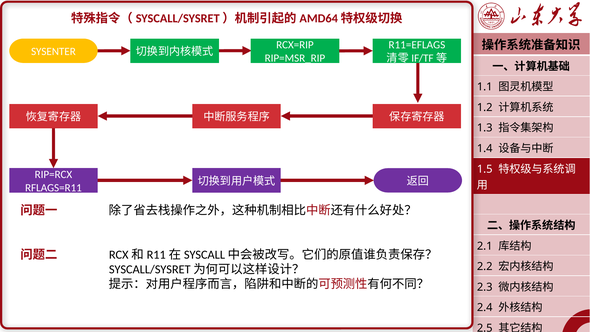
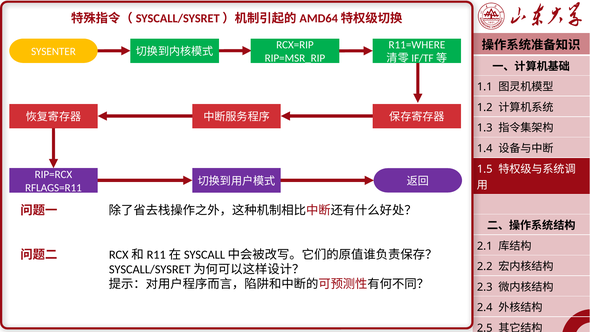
R11=EFLAGS: R11=EFLAGS -> R11=WHERE
